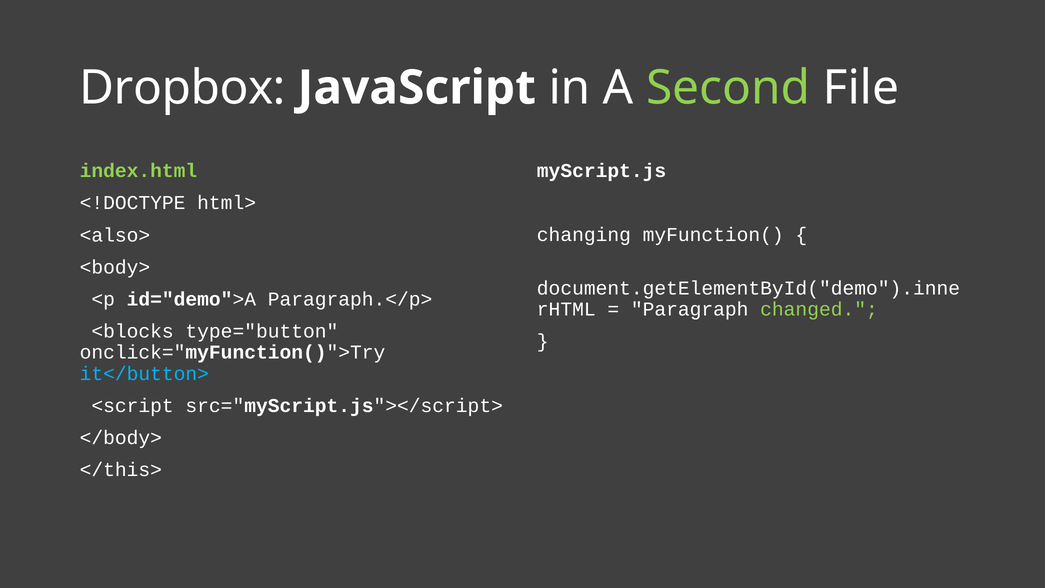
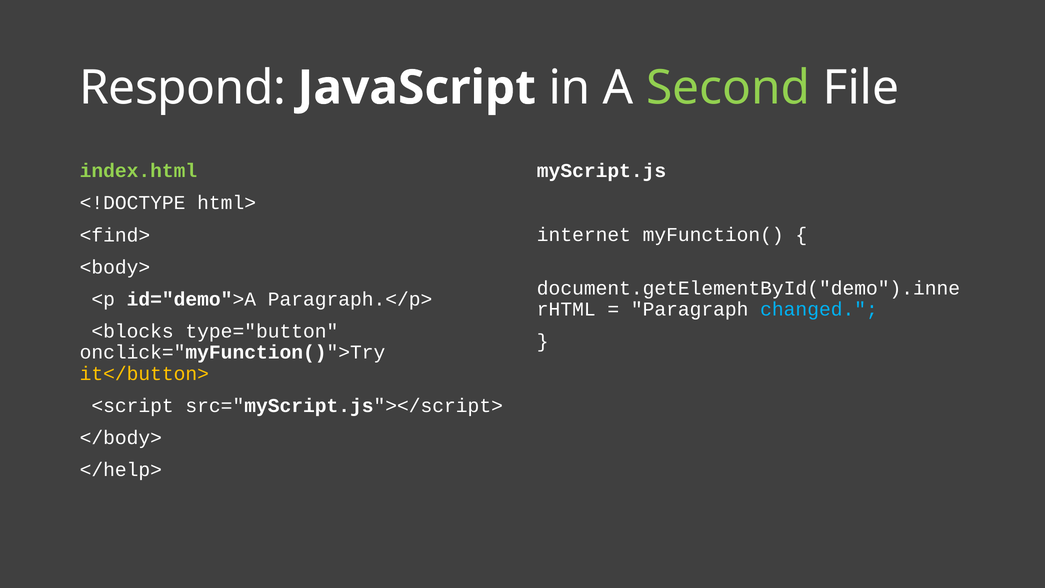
Dropbox: Dropbox -> Respond
<also>: <also> -> <find>
changing: changing -> internet
changed colour: light green -> light blue
it</button> colour: light blue -> yellow
</this>: </this> -> </help>
